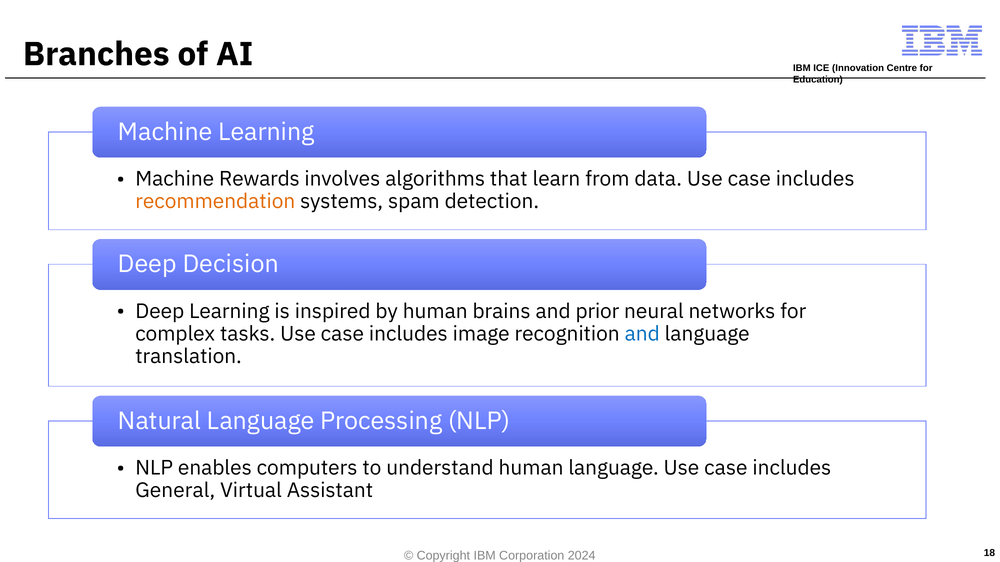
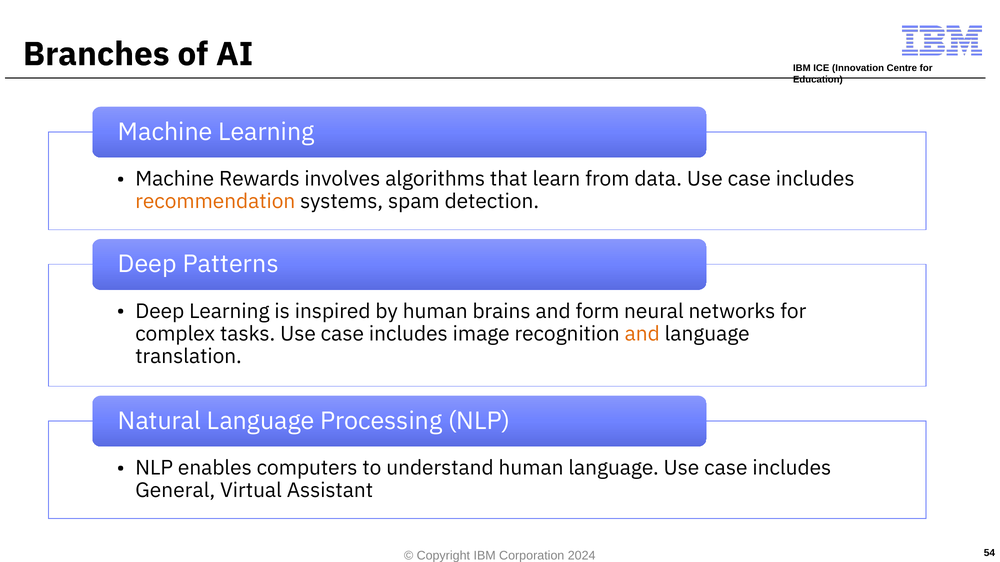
Decision: Decision -> Patterns
prior: prior -> form
and at (642, 334) colour: blue -> orange
18: 18 -> 54
